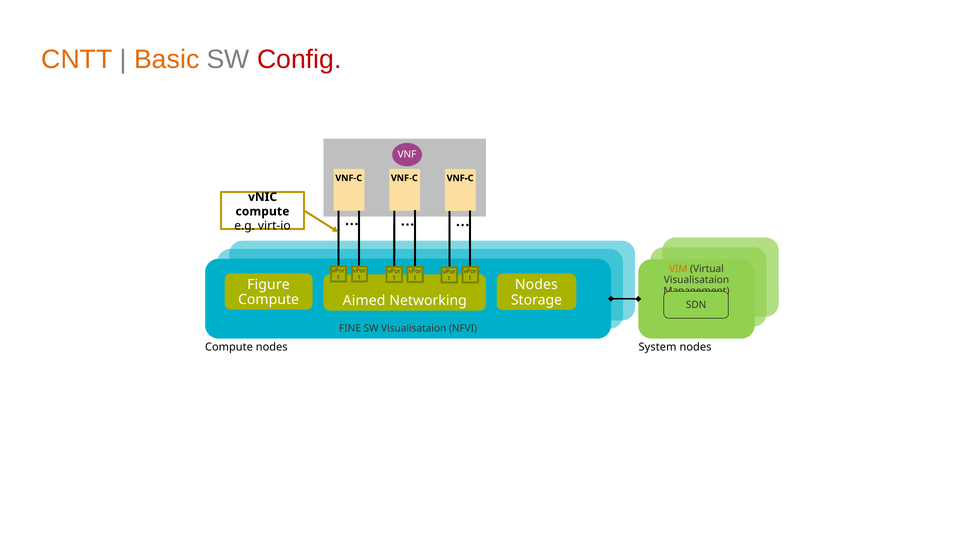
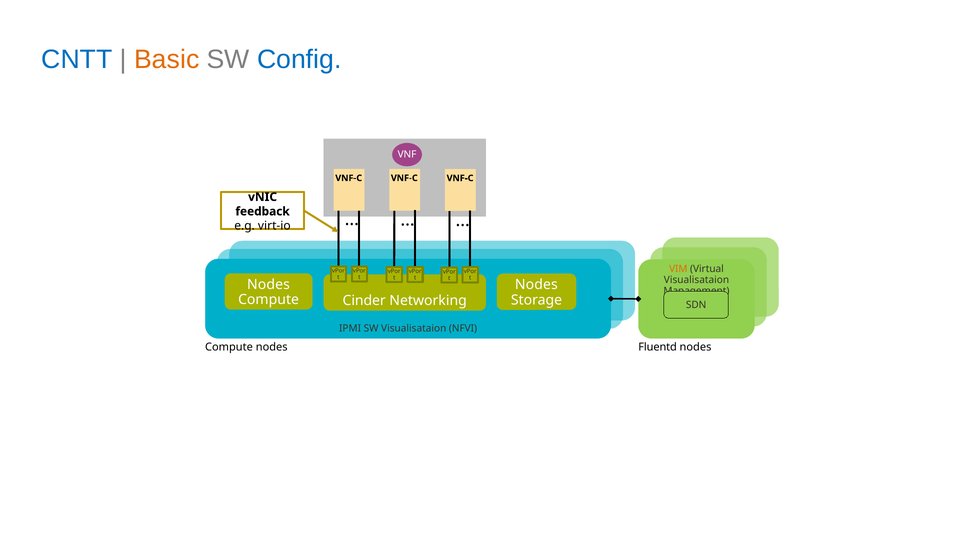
CNTT colour: orange -> blue
Config colour: red -> blue
compute at (262, 211): compute -> feedback
Figure at (268, 285): Figure -> Nodes
Aimed: Aimed -> Cinder
FINE: FINE -> IPMI
System: System -> Fluentd
